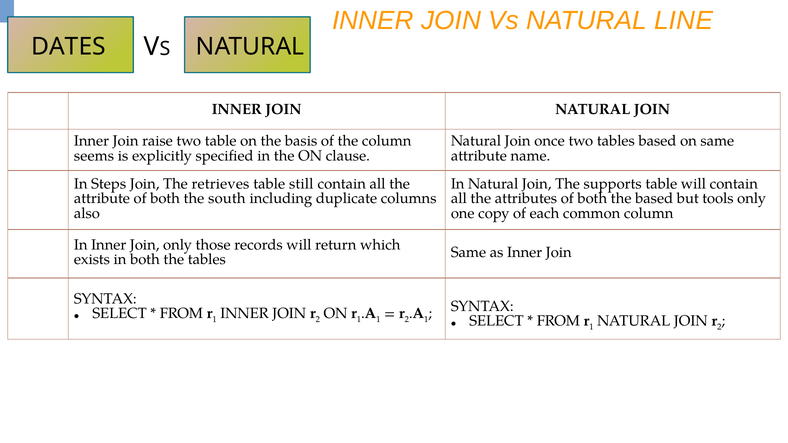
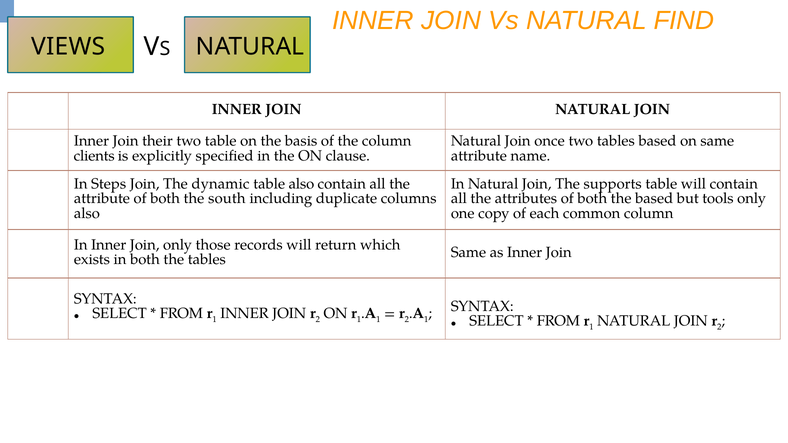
LINE: LINE -> FIND
DATES: DATES -> VIEWS
raise: raise -> their
seems: seems -> clients
retrieves: retrieves -> dynamic
table still: still -> also
